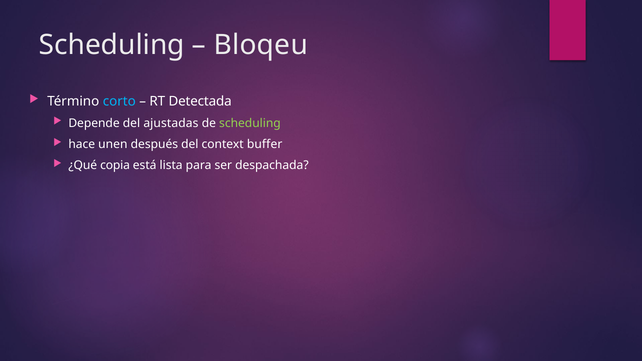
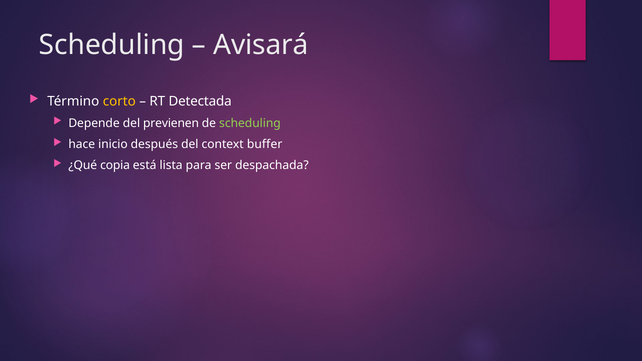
Bloqeu: Bloqeu -> Avisará
corto colour: light blue -> yellow
ajustadas: ajustadas -> previenen
unen: unen -> inicio
